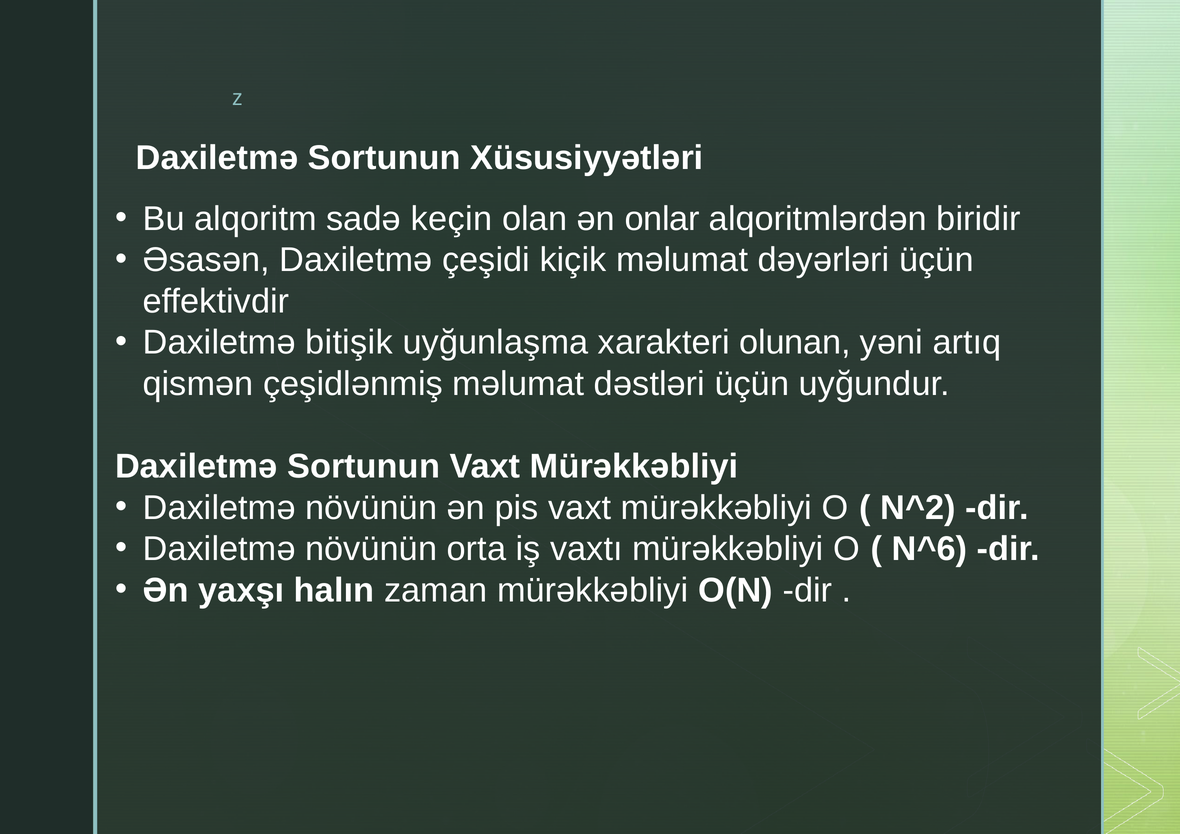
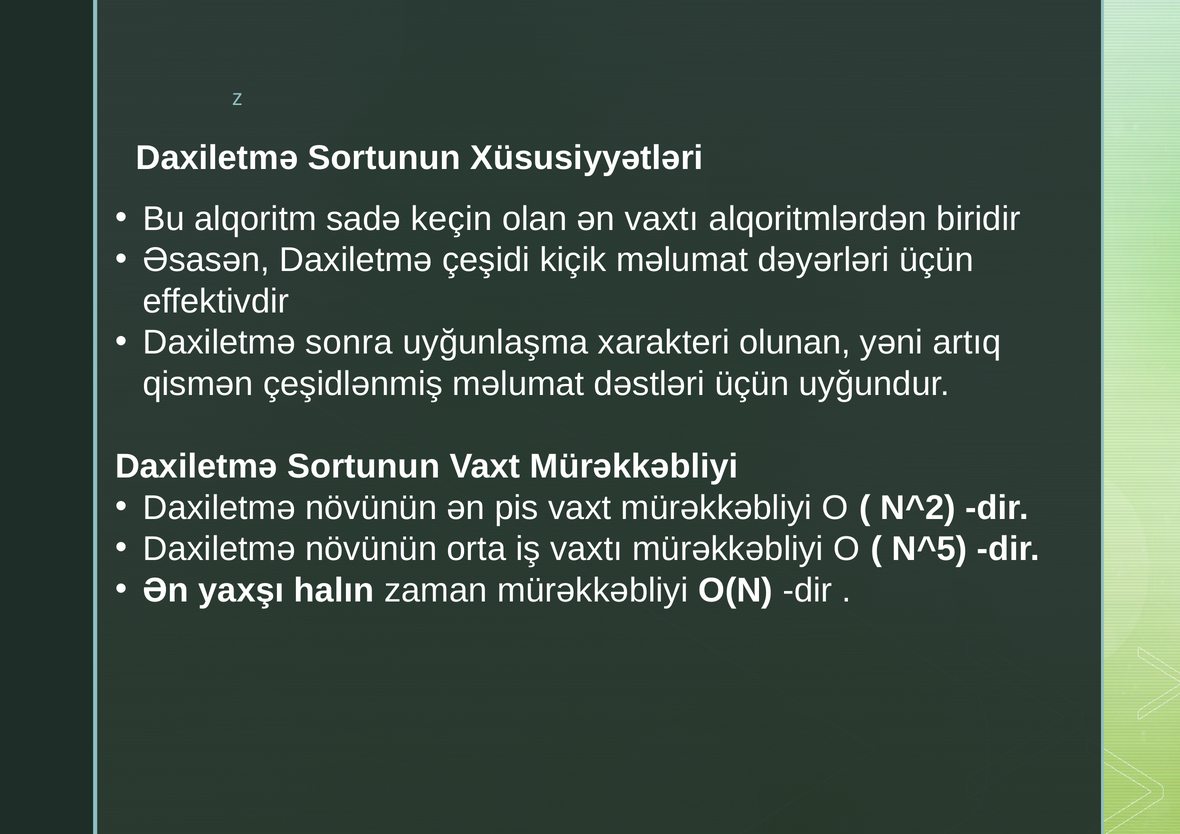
ən onlar: onlar -> vaxtı
bitişik: bitişik -> sonra
N^6: N^6 -> N^5
